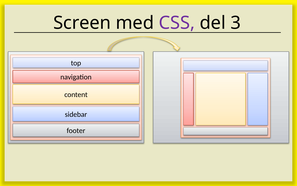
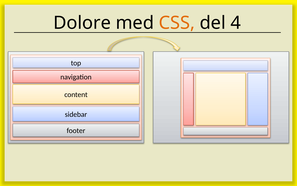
Screen: Screen -> Dolore
CSS colour: purple -> orange
3: 3 -> 4
